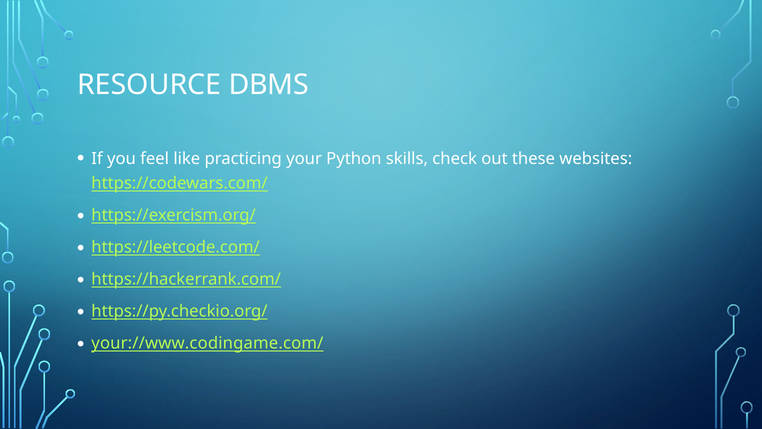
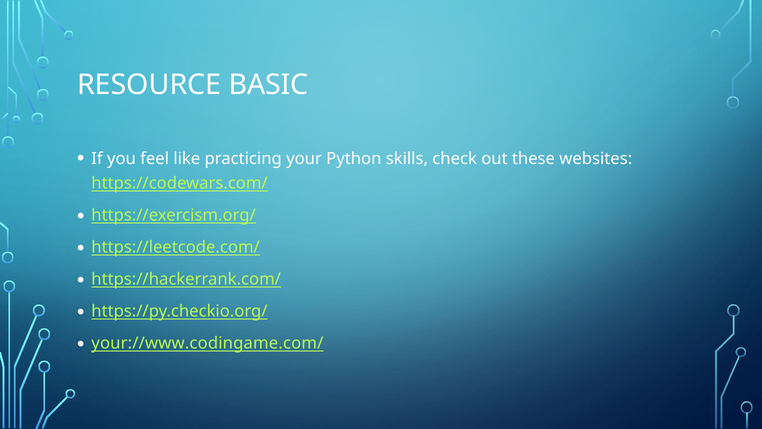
DBMS: DBMS -> BASIC
